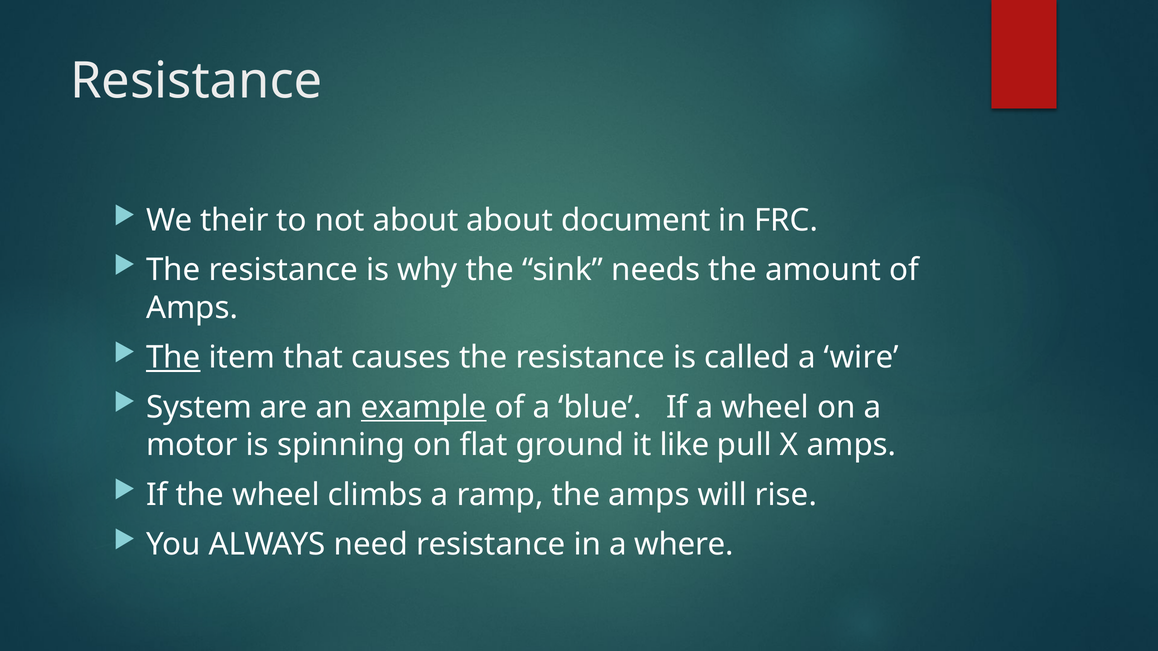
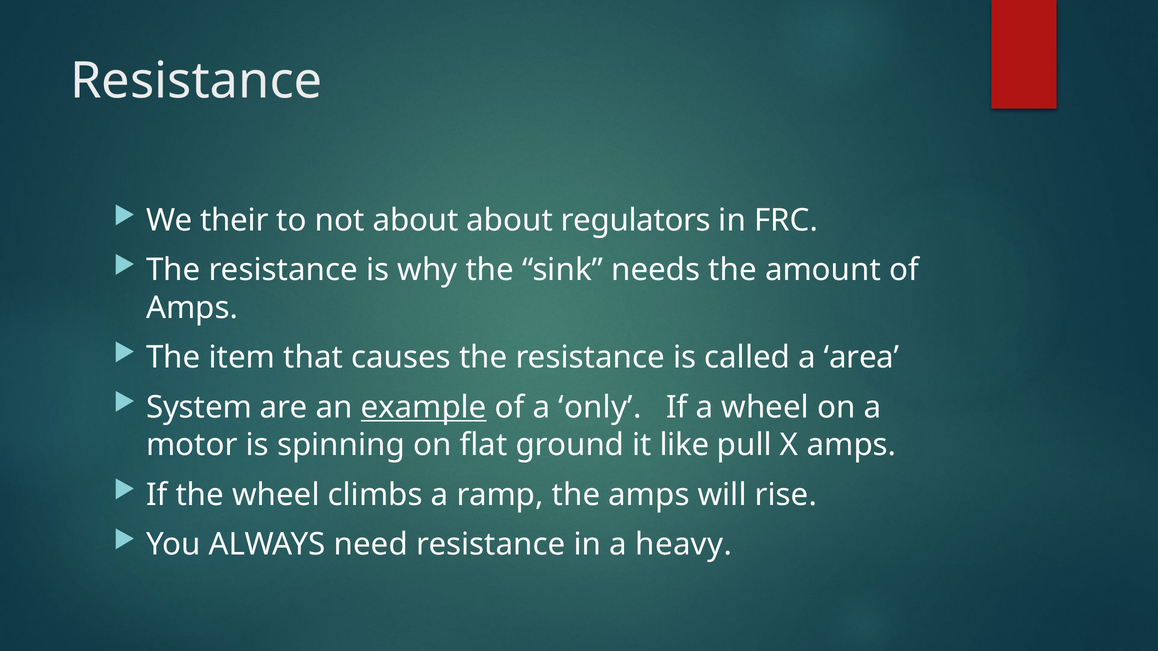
document: document -> regulators
The at (173, 358) underline: present -> none
wire: wire -> area
blue: blue -> only
where: where -> heavy
